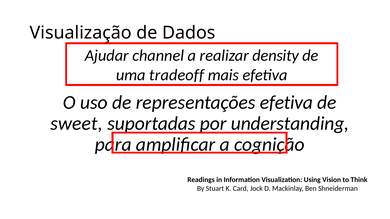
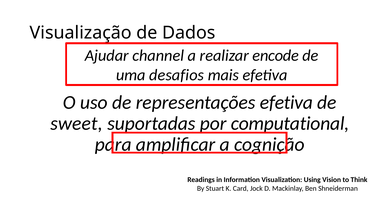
density: density -> encode
tradeoff: tradeoff -> desafios
understanding: understanding -> computational
